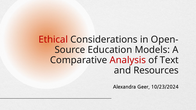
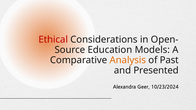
Analysis colour: red -> orange
Text: Text -> Past
Resources: Resources -> Presented
